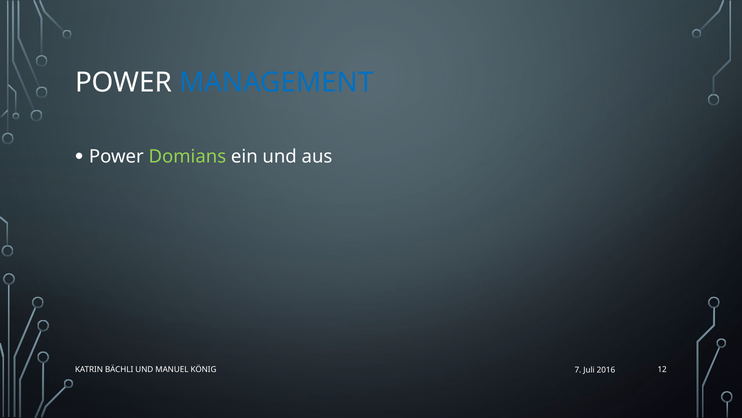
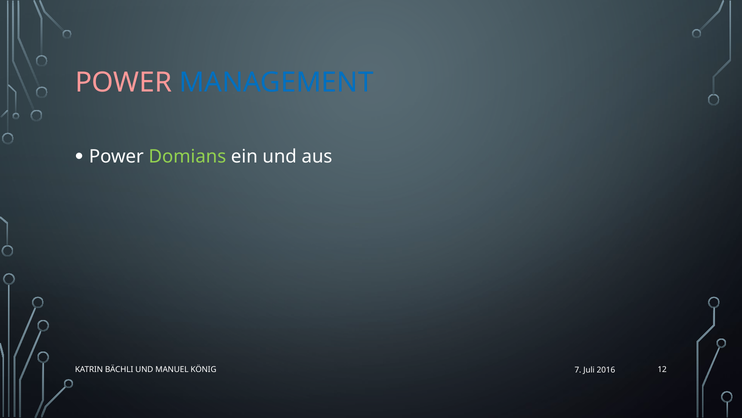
POWER at (124, 82) colour: white -> pink
